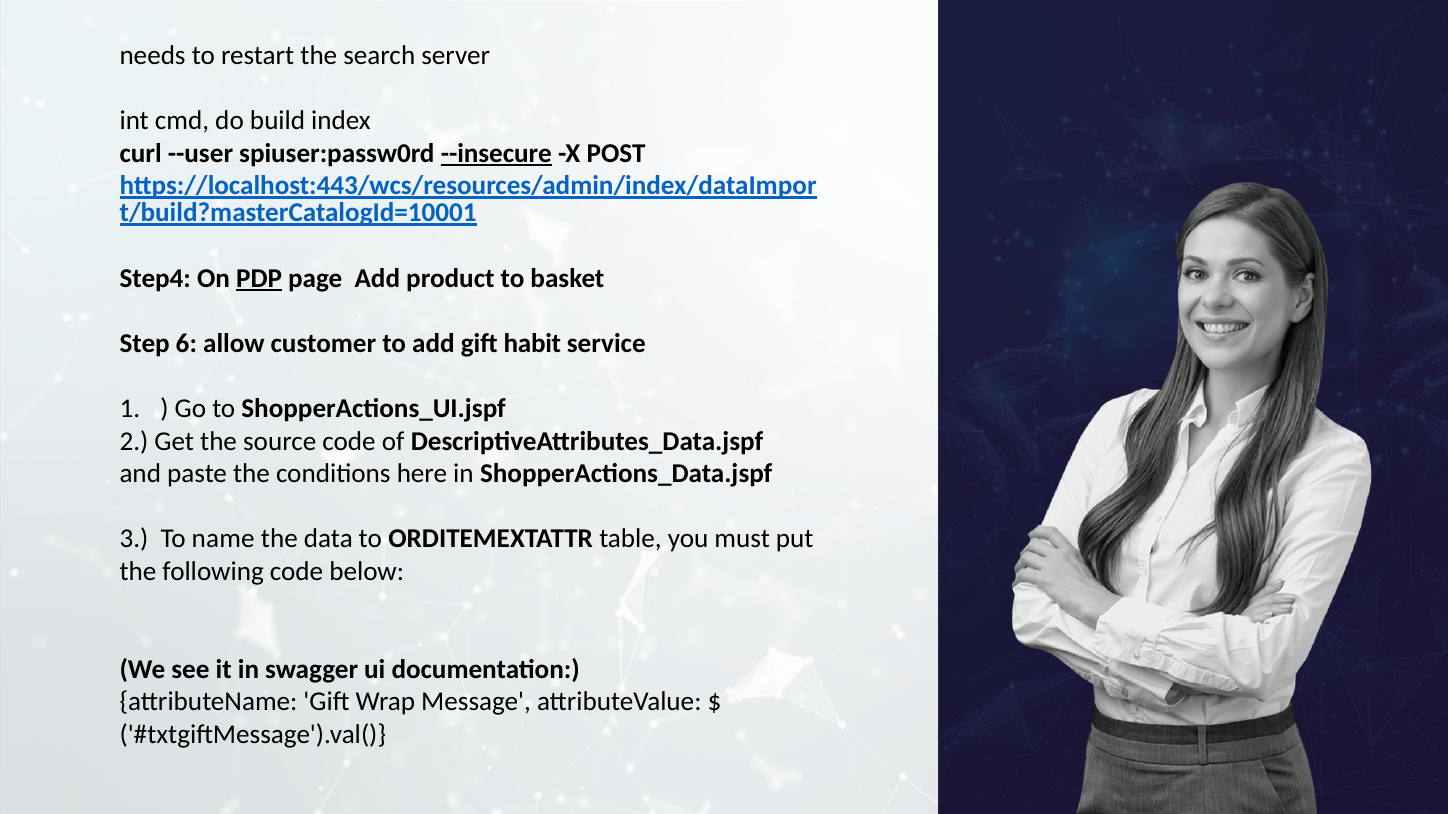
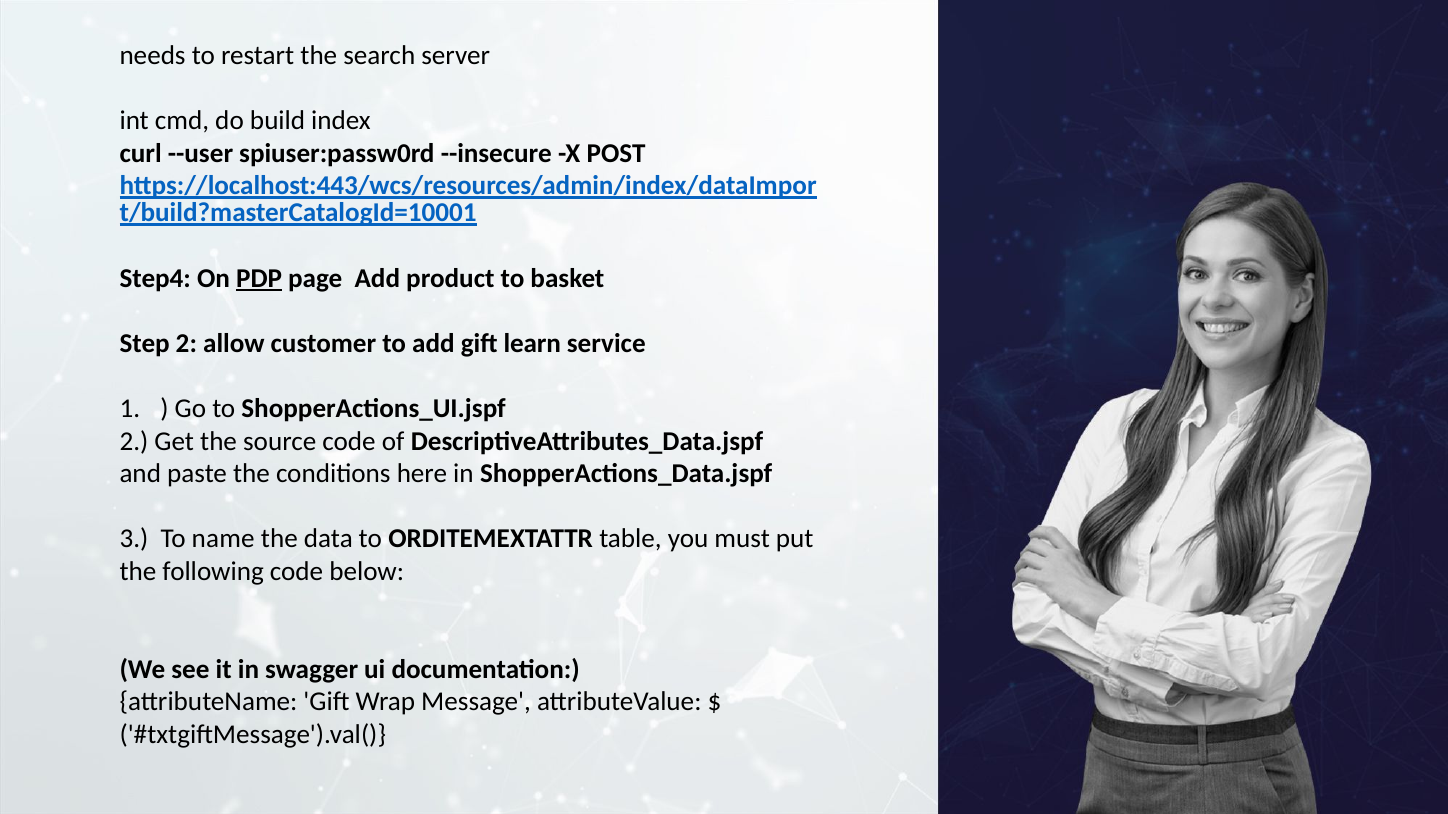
--insecure underline: present -> none
Step 6: 6 -> 2
habit: habit -> learn
